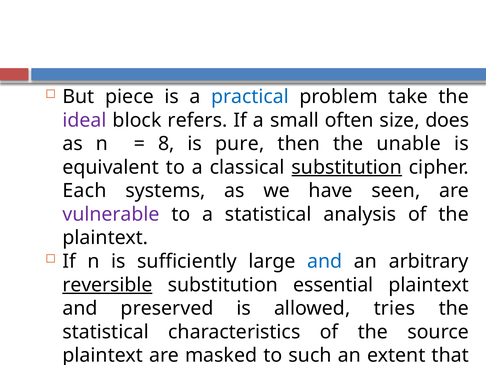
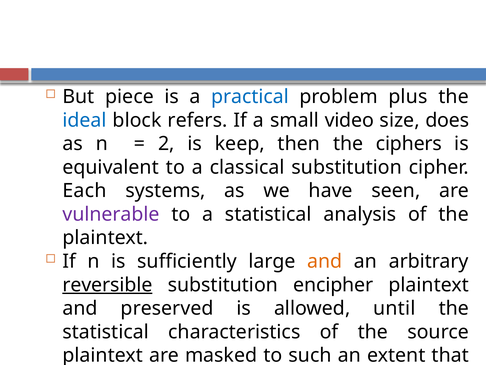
take: take -> plus
ideal colour: purple -> blue
often: often -> video
8: 8 -> 2
pure: pure -> keep
unable: unable -> ciphers
substitution at (347, 167) underline: present -> none
and at (325, 261) colour: blue -> orange
essential: essential -> encipher
tries: tries -> until
